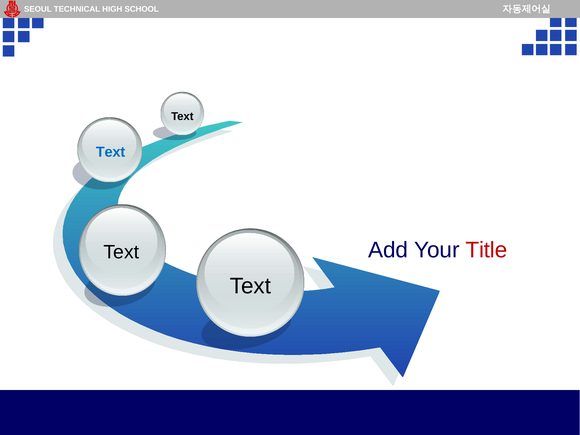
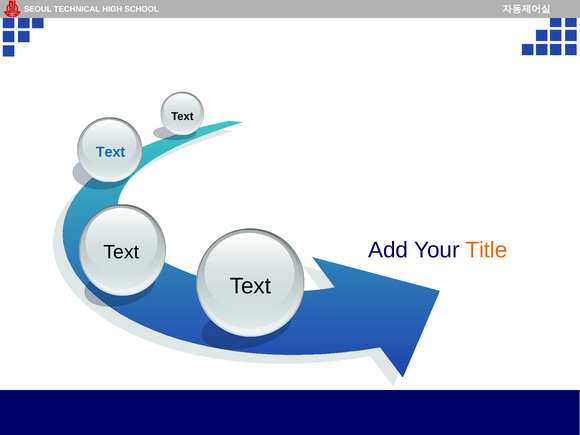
Title colour: red -> orange
